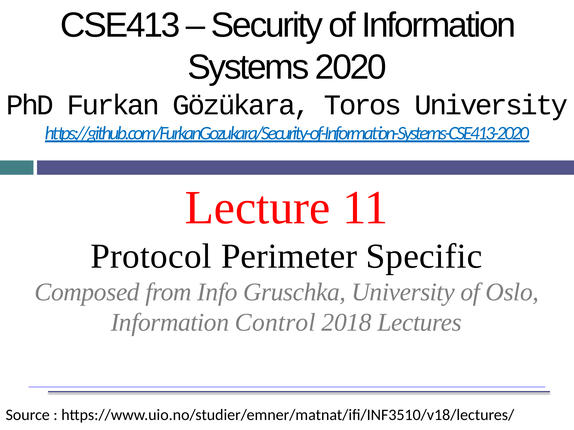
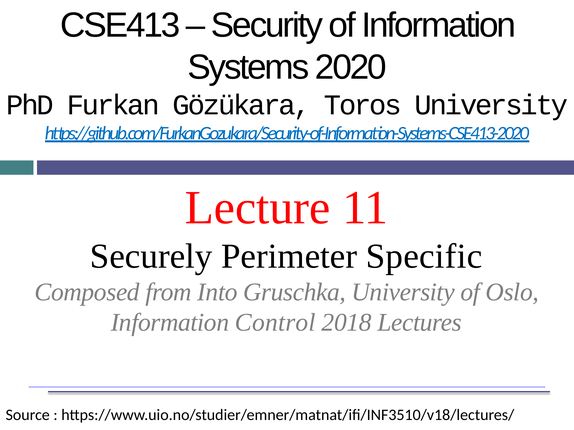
Protocol: Protocol -> Securely
Info: Info -> Into
